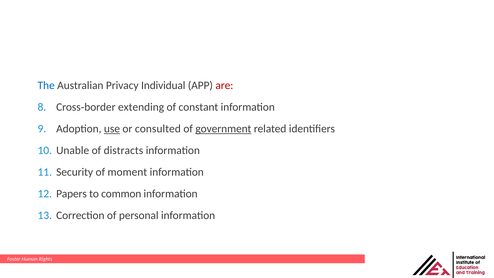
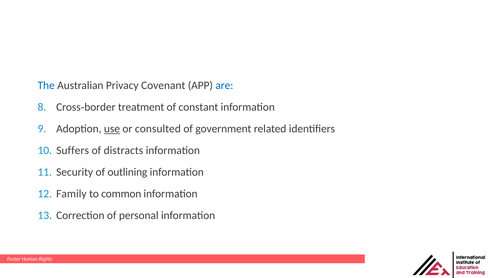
Individual: Individual -> Covenant
are colour: red -> blue
extending: extending -> treatment
government underline: present -> none
Unable: Unable -> Suffers
moment: moment -> outlining
Papers: Papers -> Family
